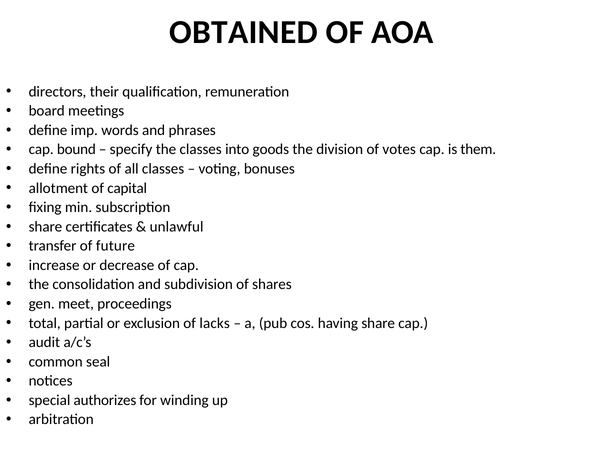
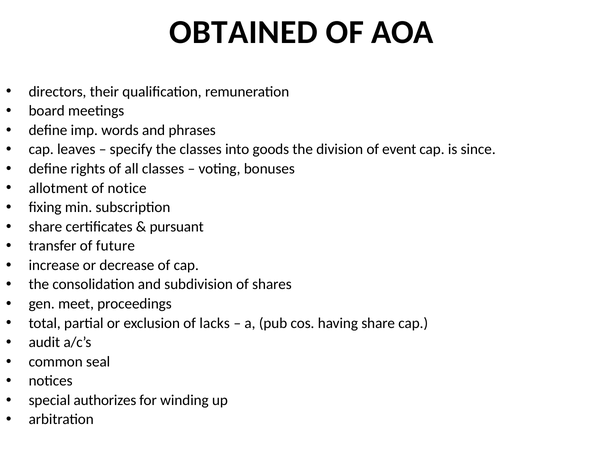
bound: bound -> leaves
votes: votes -> event
them: them -> since
capital: capital -> notice
unlawful: unlawful -> pursuant
